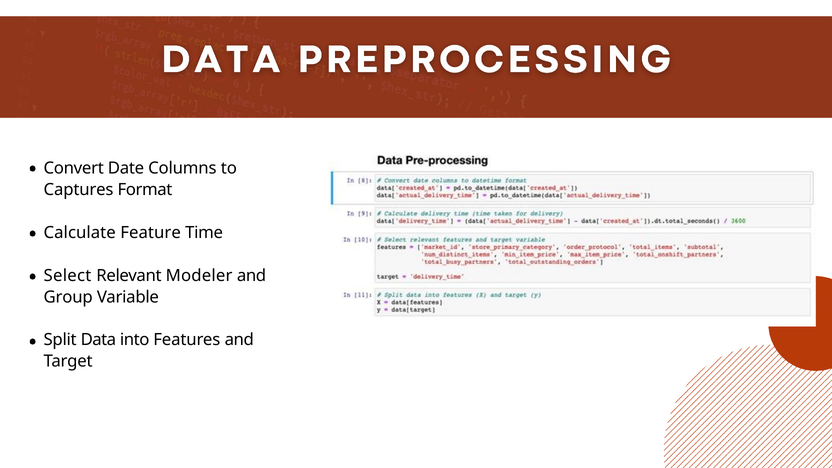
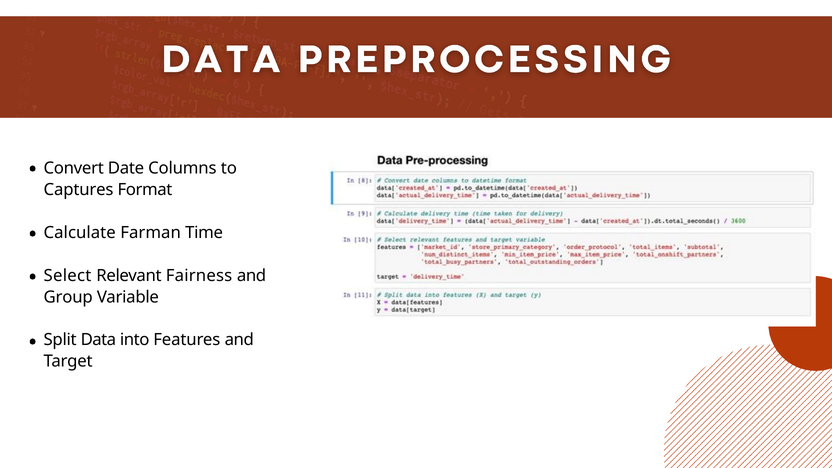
Feature: Feature -> Farman
Modeler: Modeler -> Fairness
